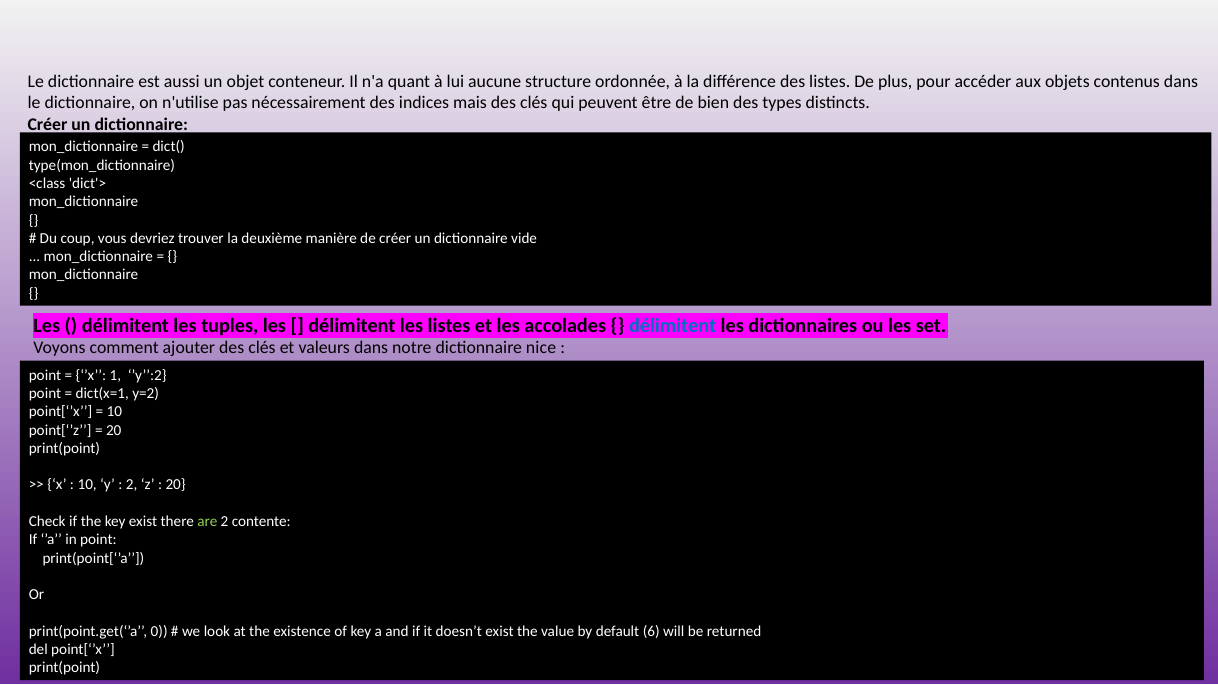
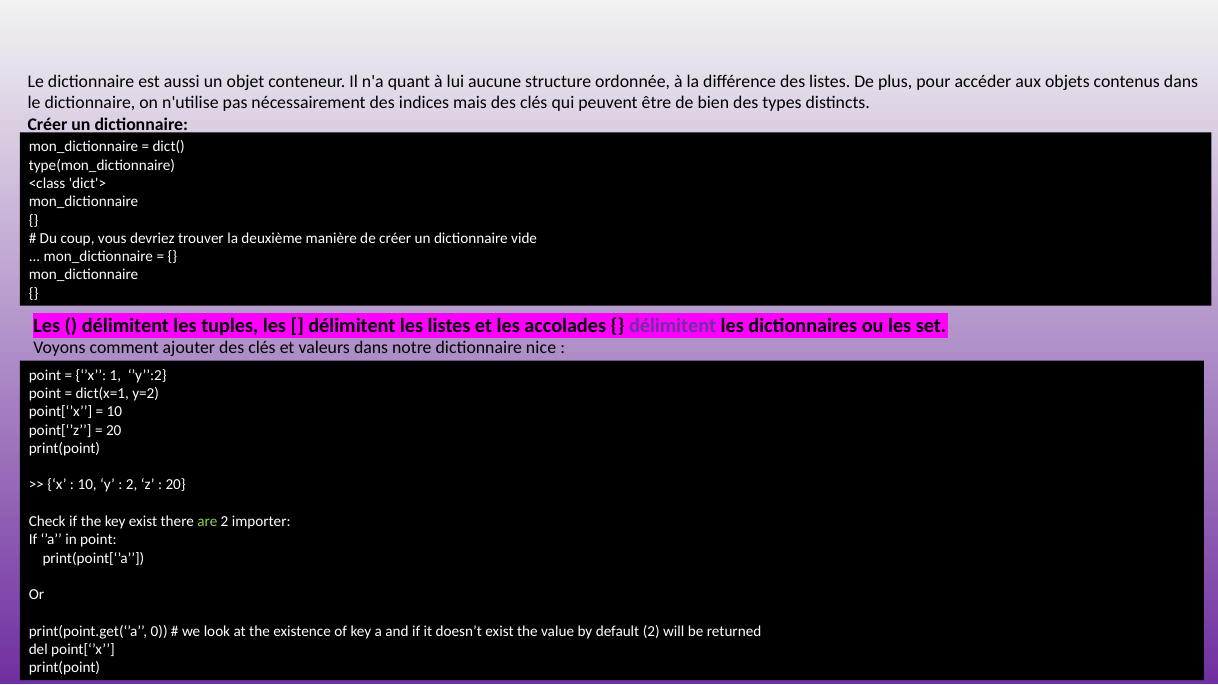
délimitent at (673, 325) colour: blue -> purple
contente: contente -> importer
default 6: 6 -> 2
